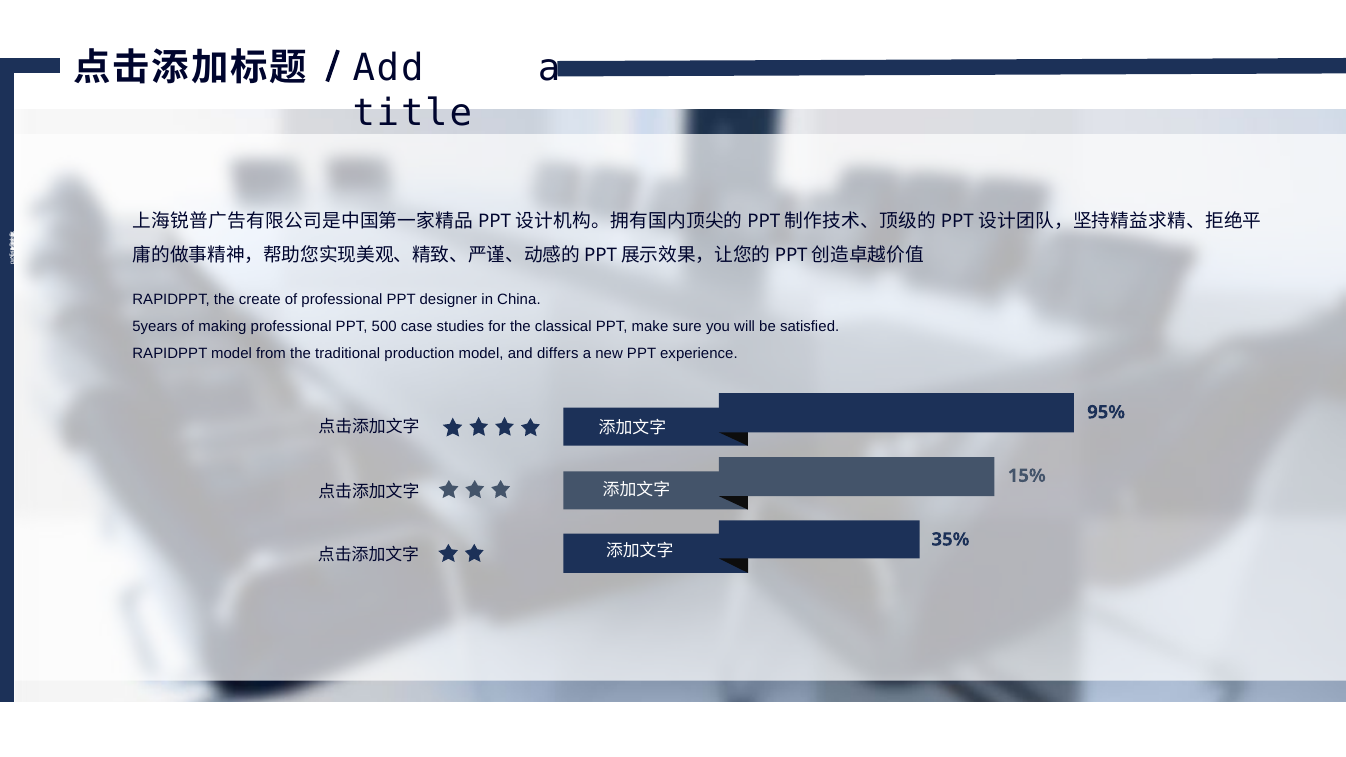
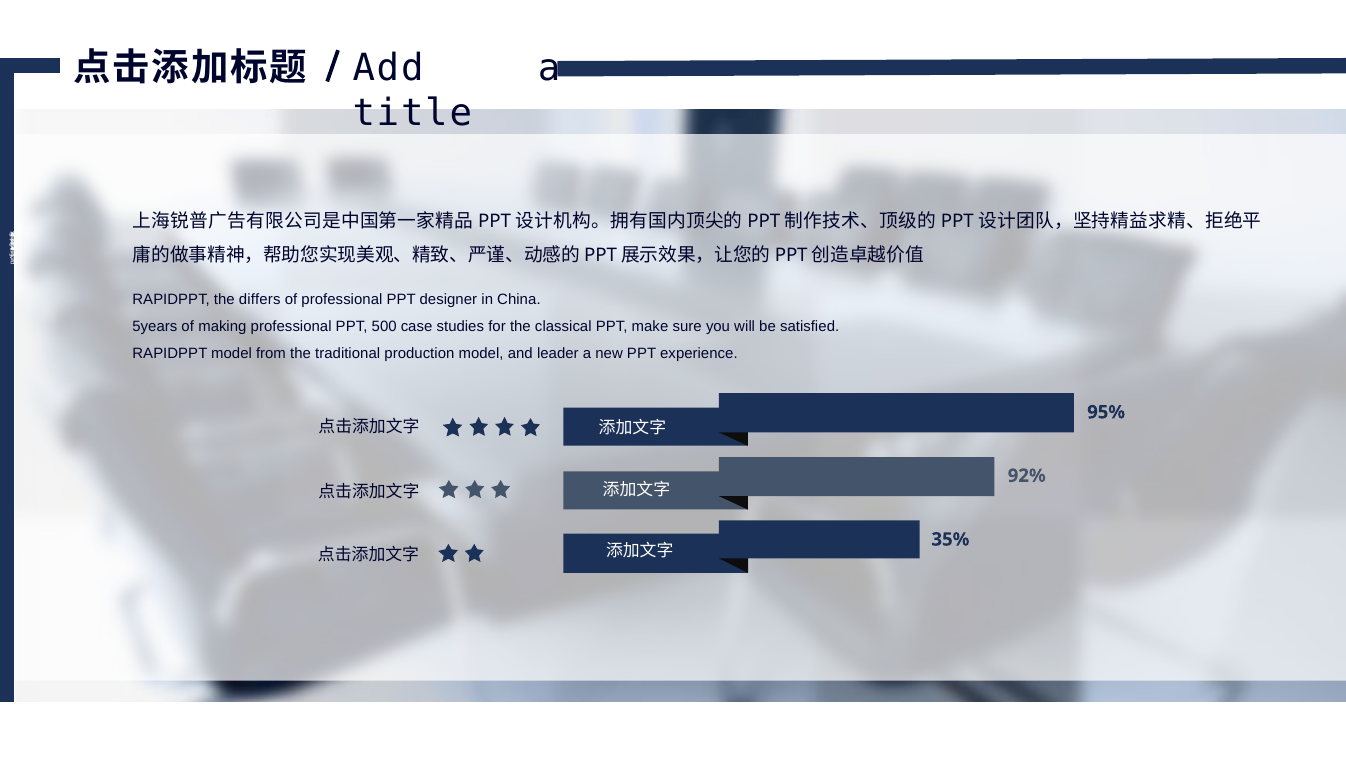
create: create -> differs
differs: differs -> leader
15%: 15% -> 92%
